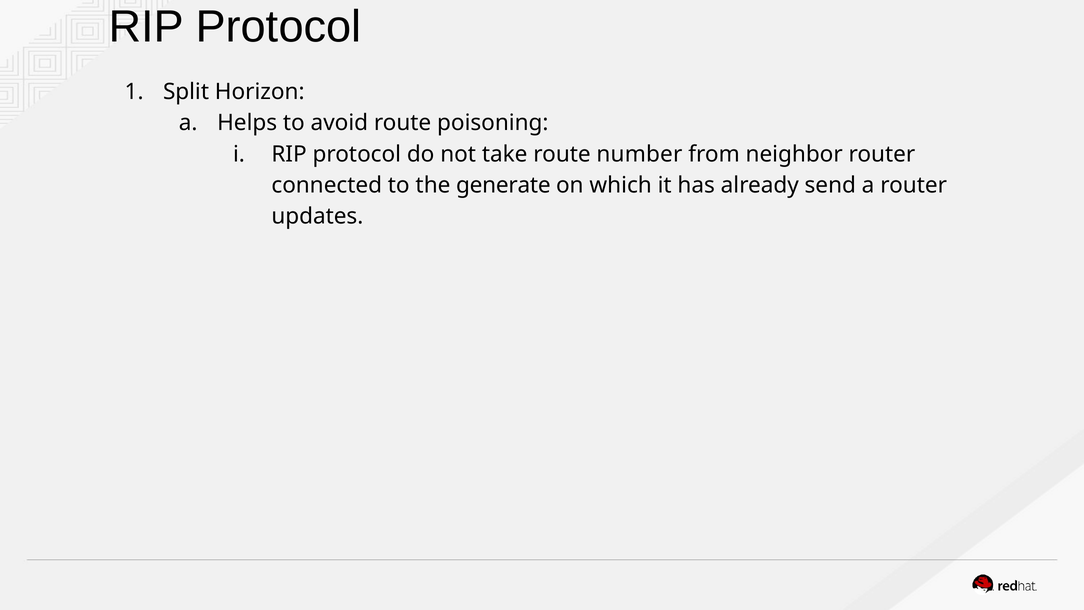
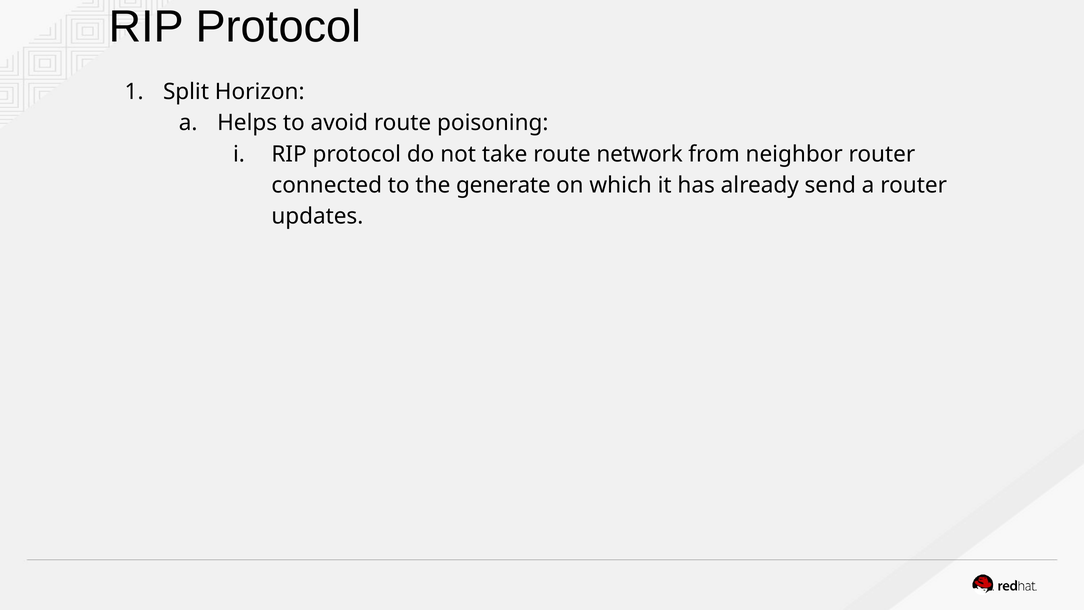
number: number -> network
